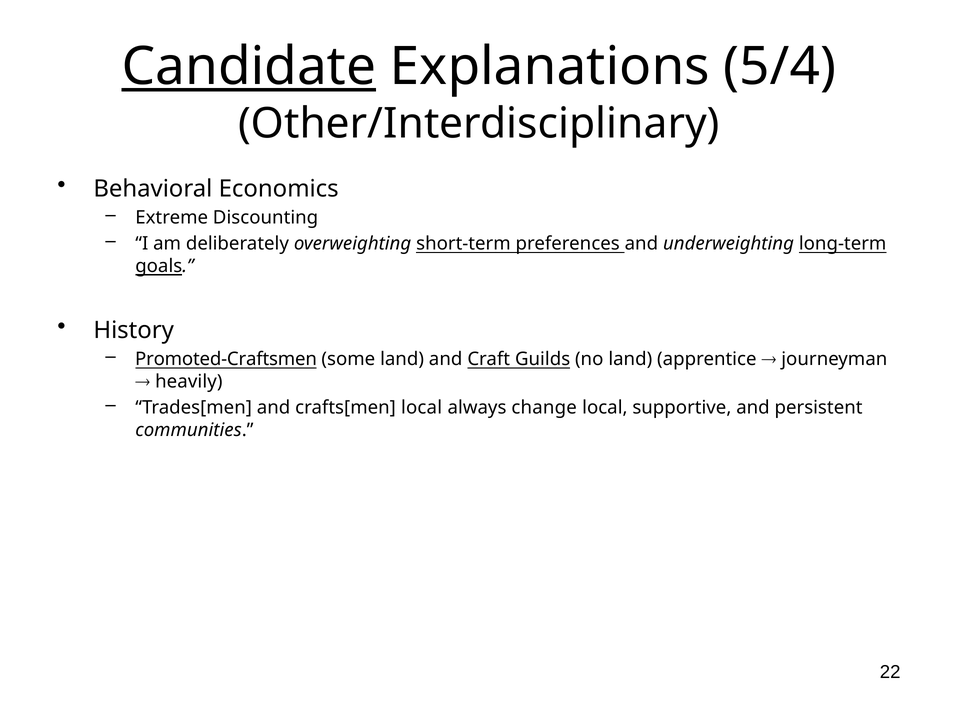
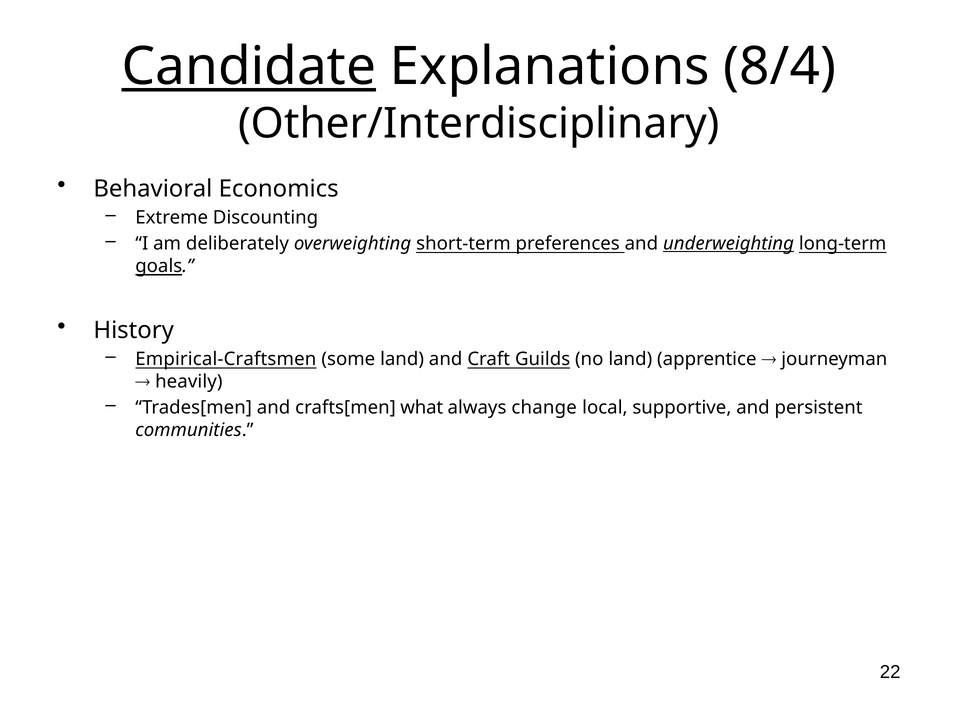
5/4: 5/4 -> 8/4
underweighting underline: none -> present
Promoted-Craftsmen: Promoted-Craftsmen -> Empirical-Craftsmen
crafts[men local: local -> what
